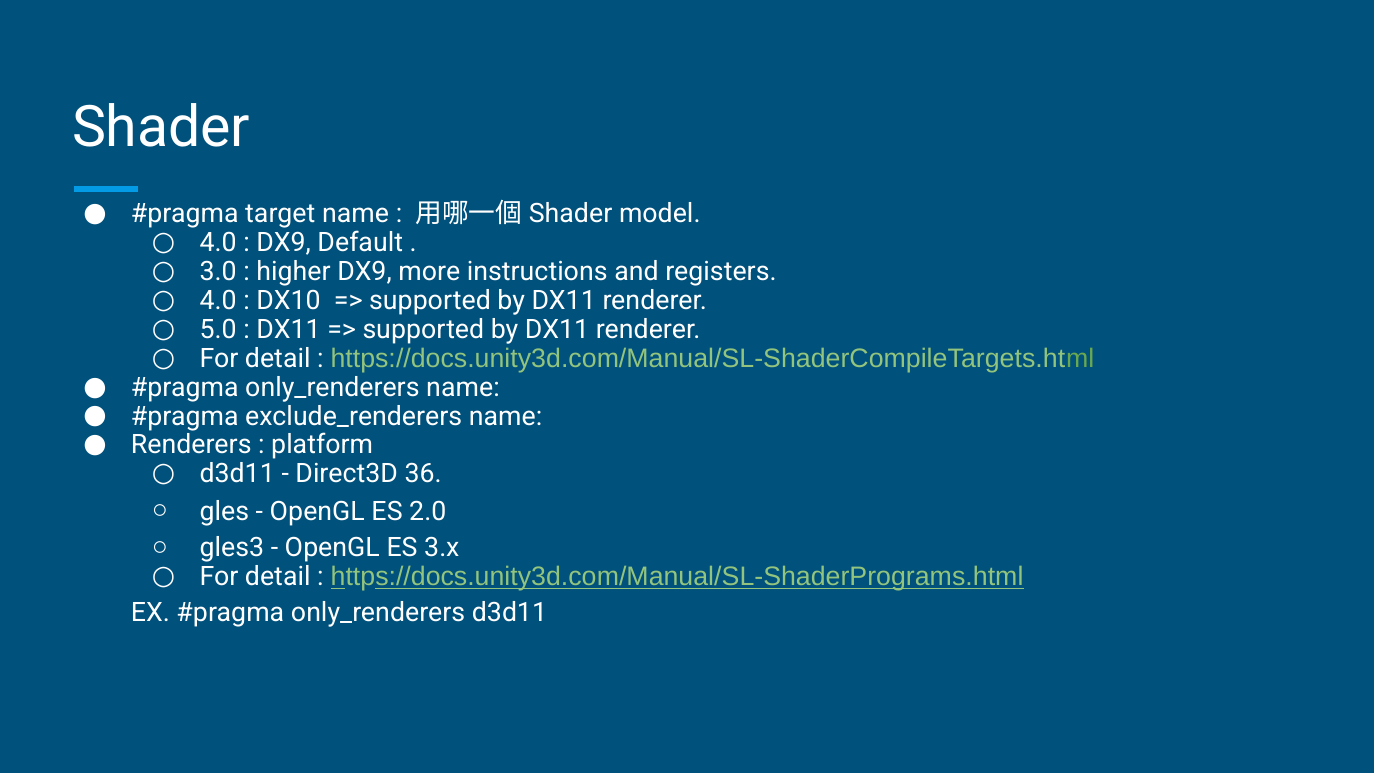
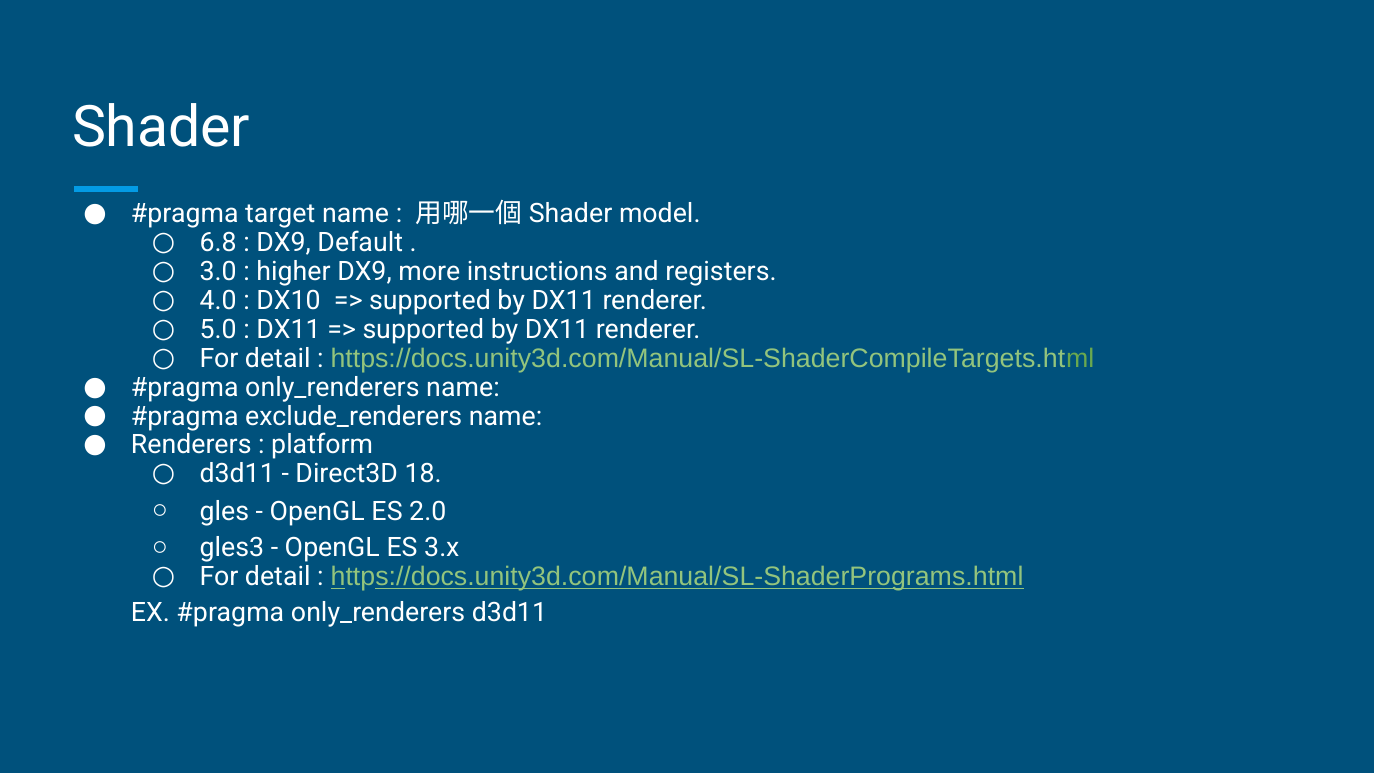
4.0 at (218, 243): 4.0 -> 6.8
36: 36 -> 18
